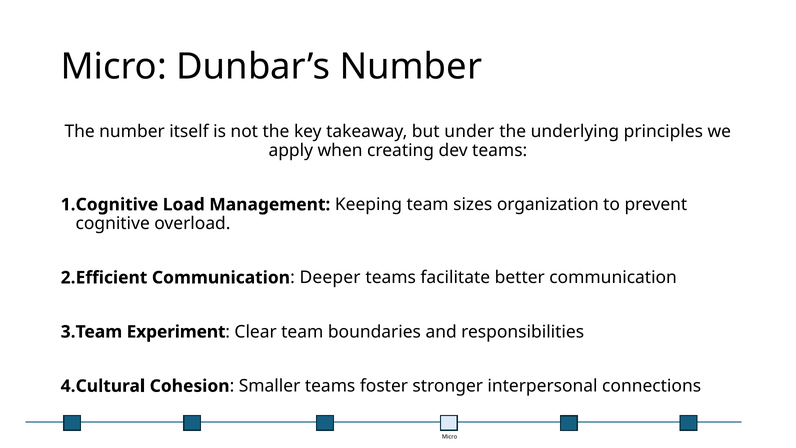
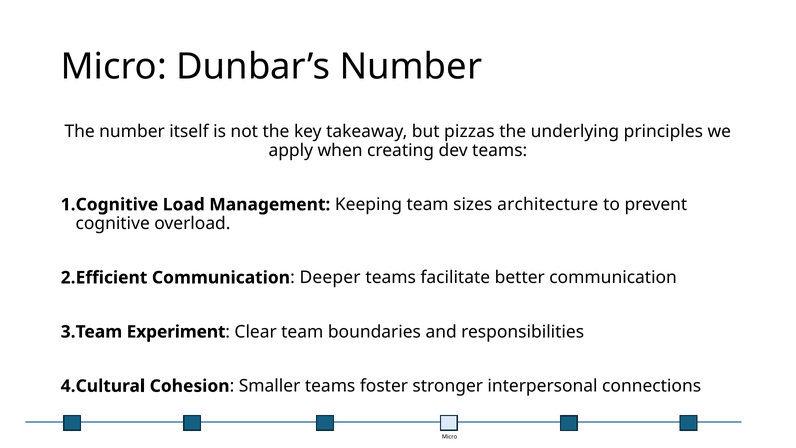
under: under -> pizzas
organization: organization -> architecture
